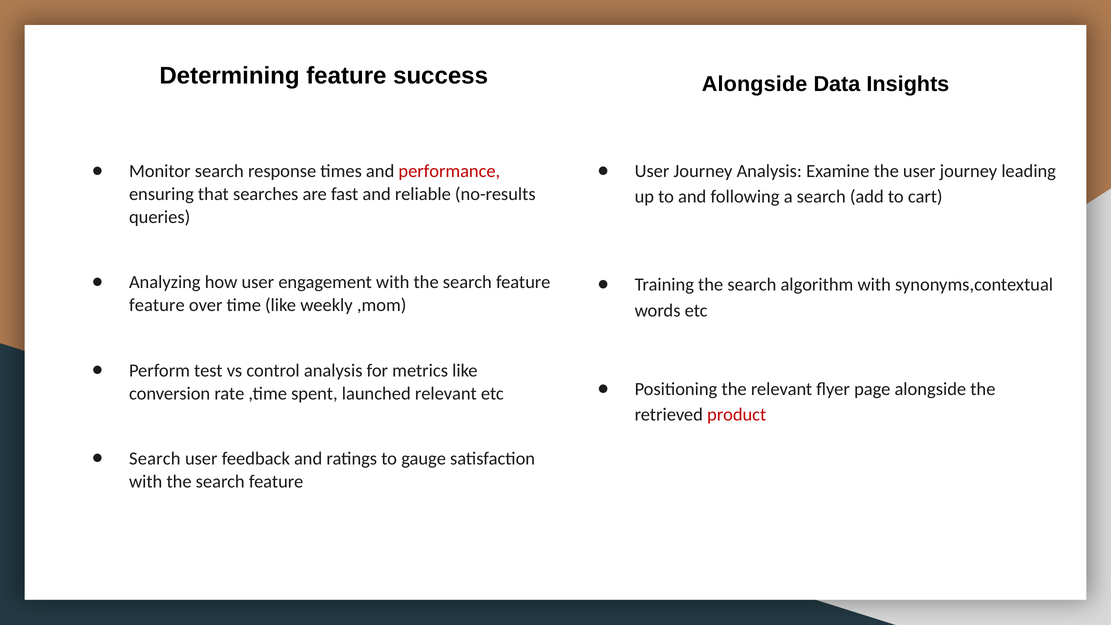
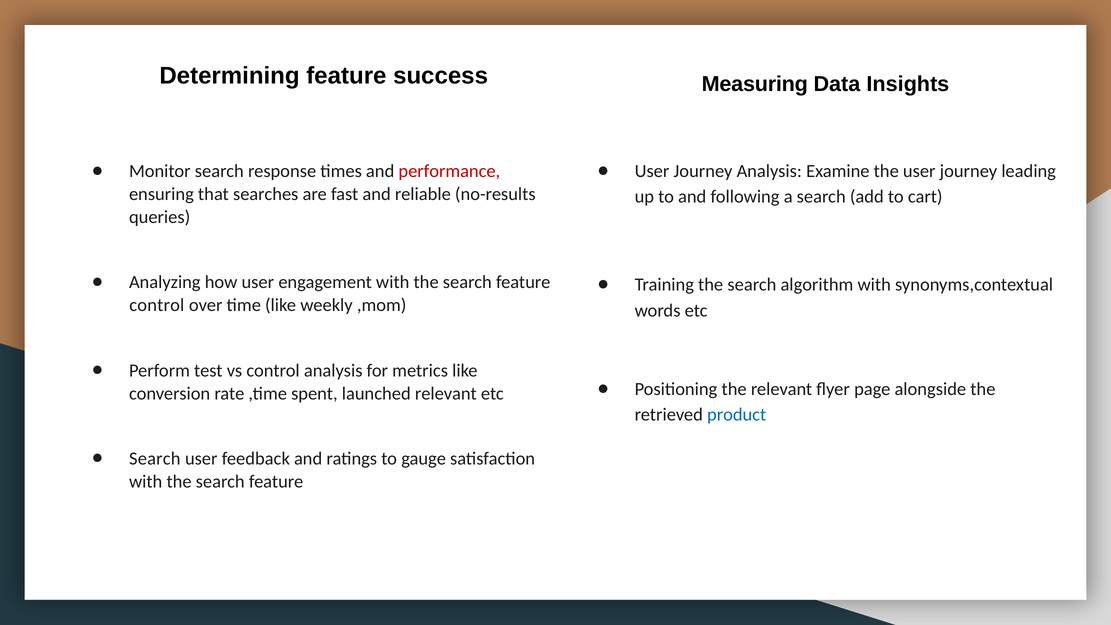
Alongside at (755, 84): Alongside -> Measuring
feature at (157, 305): feature -> control
product colour: red -> blue
